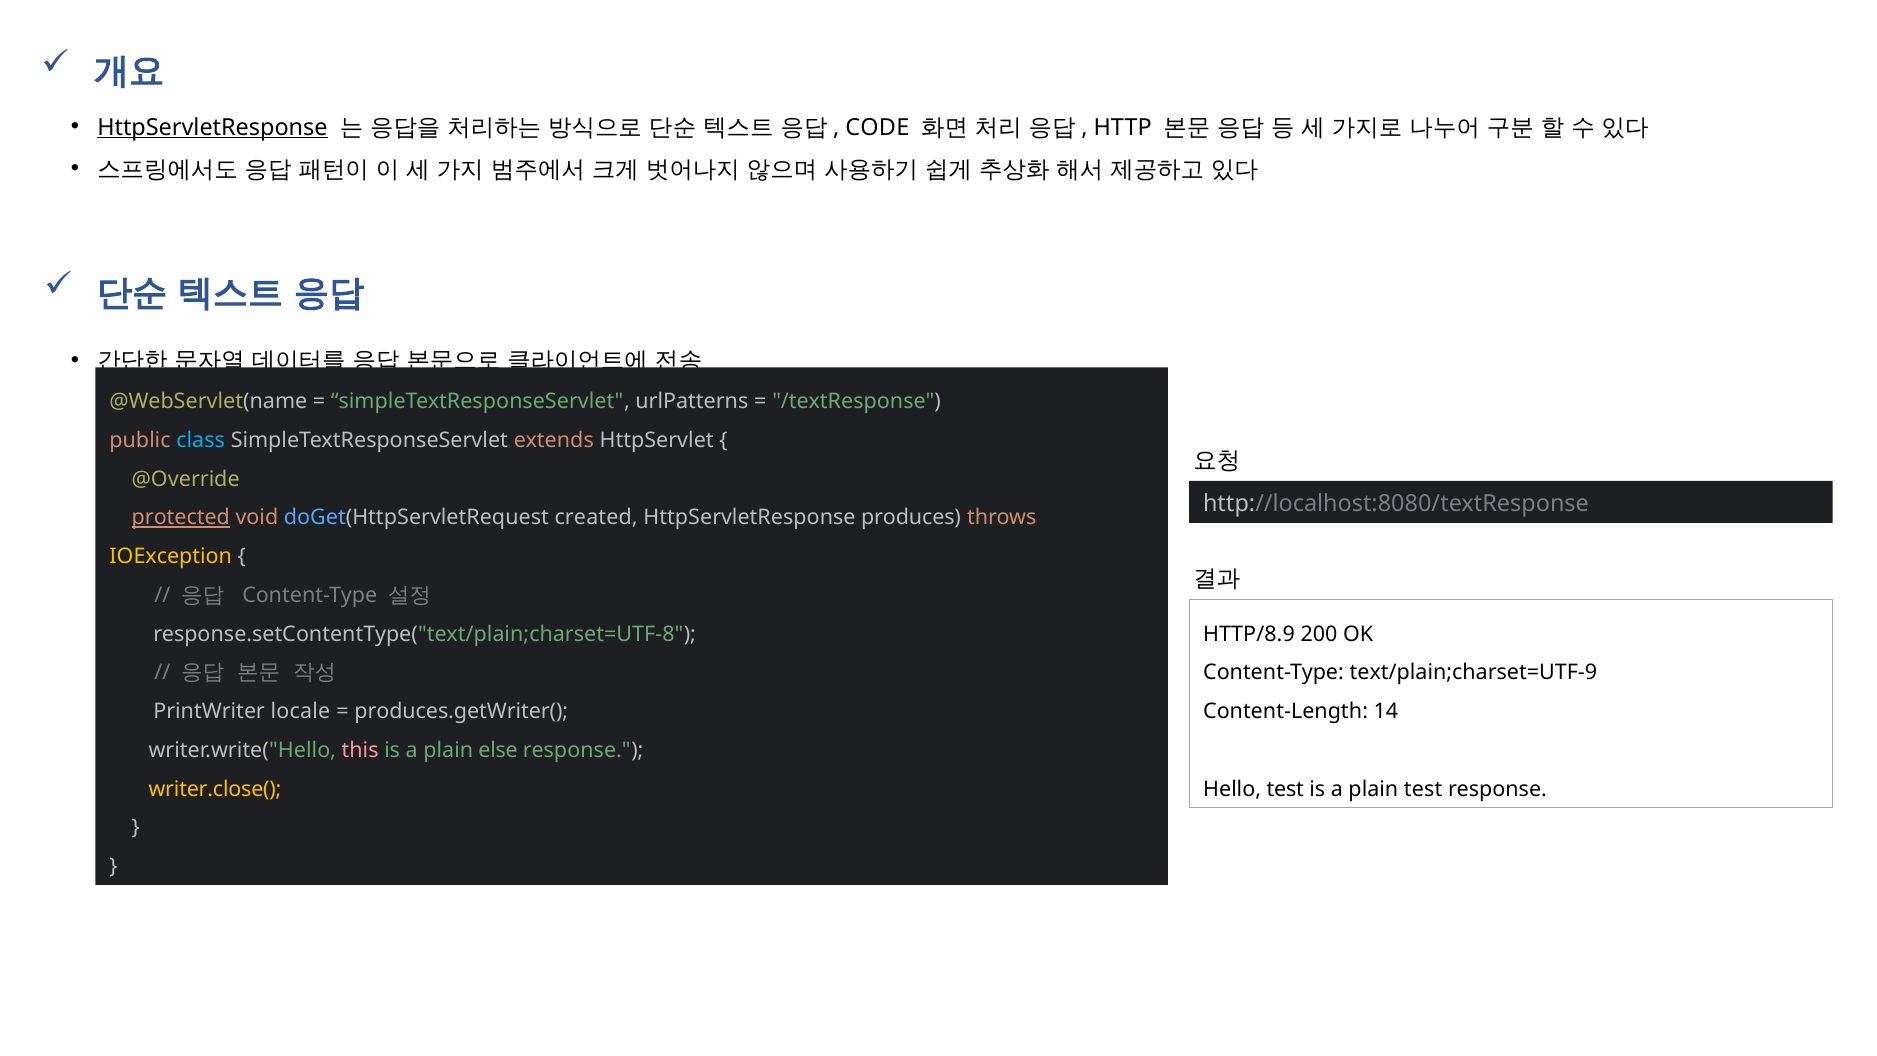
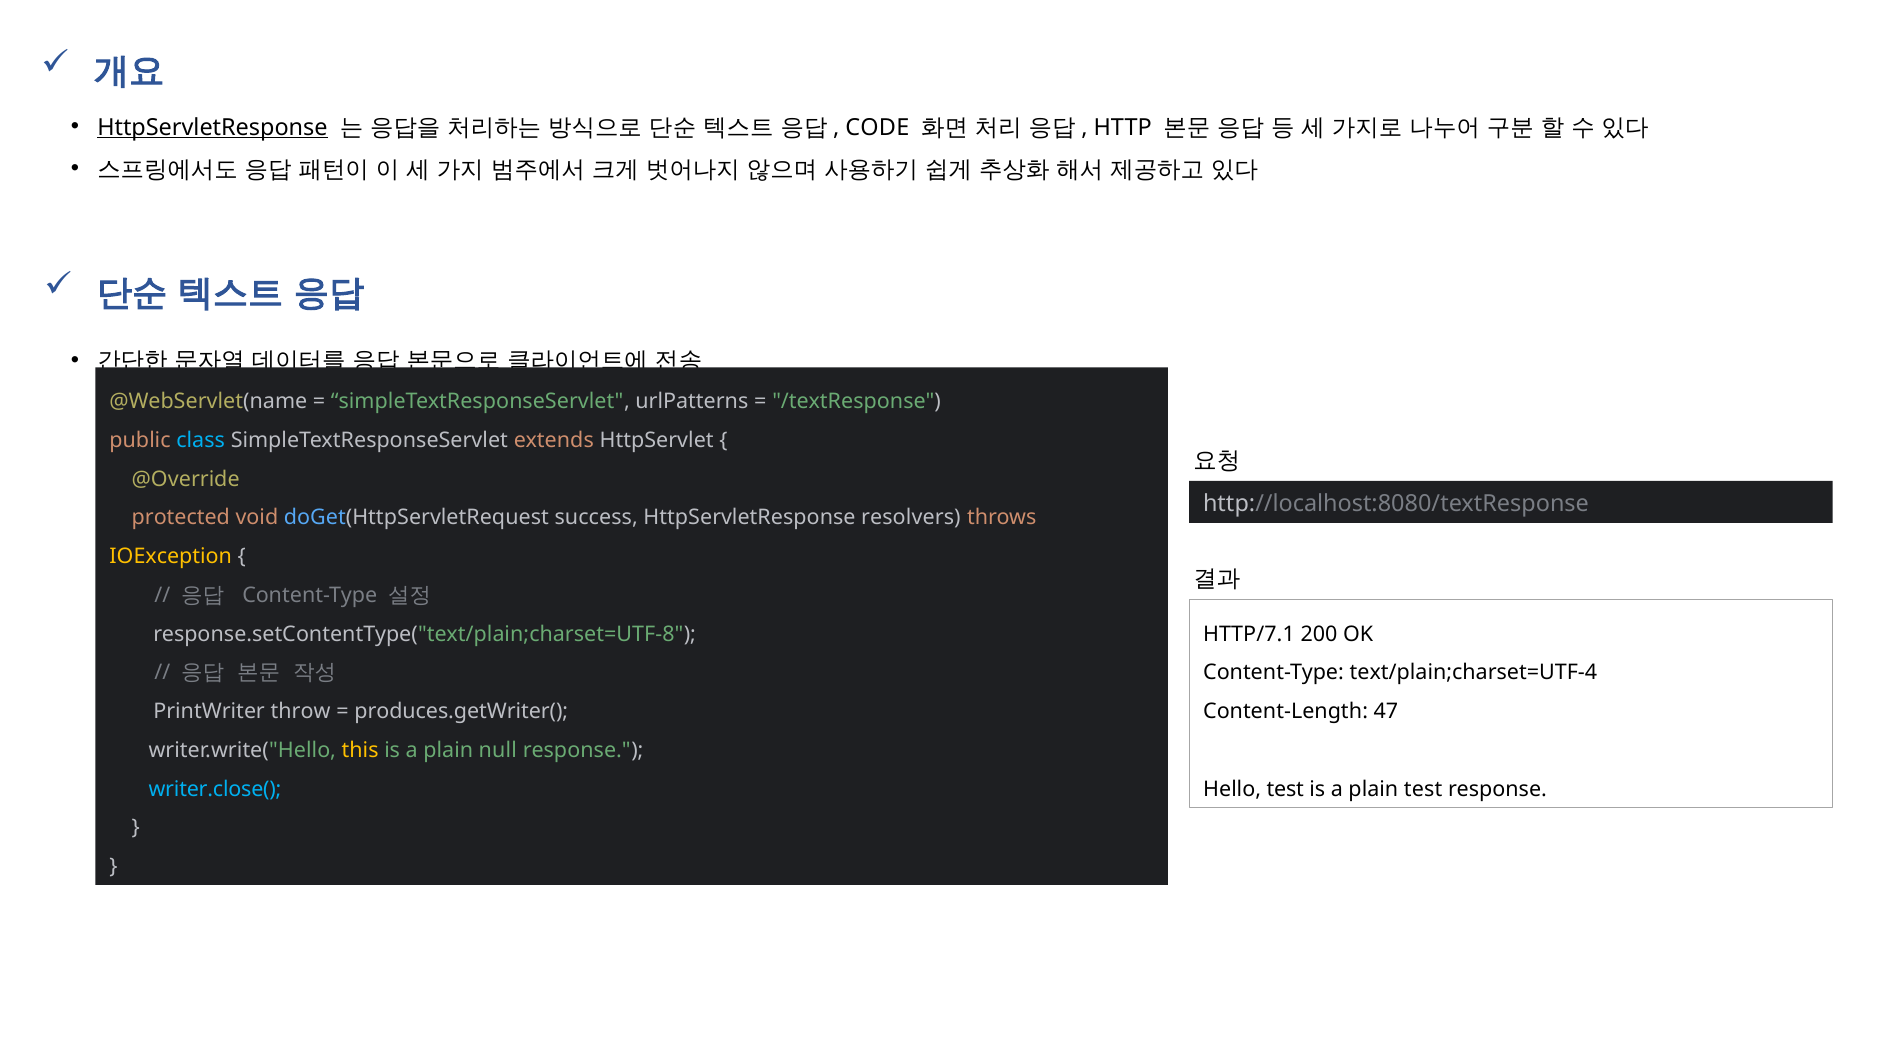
protected underline: present -> none
created: created -> success
produces: produces -> resolvers
HTTP/8.9: HTTP/8.9 -> HTTP/7.1
text/plain;charset=UTF-9: text/plain;charset=UTF-9 -> text/plain;charset=UTF-4
14: 14 -> 47
locale: locale -> throw
this colour: pink -> yellow
else: else -> null
writer.close( colour: yellow -> light blue
